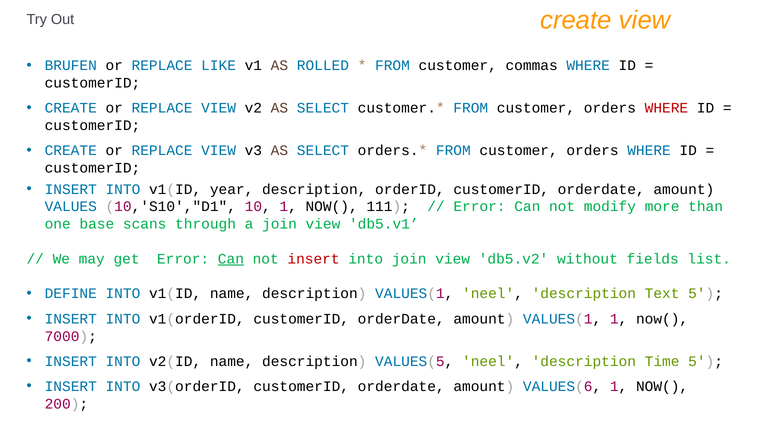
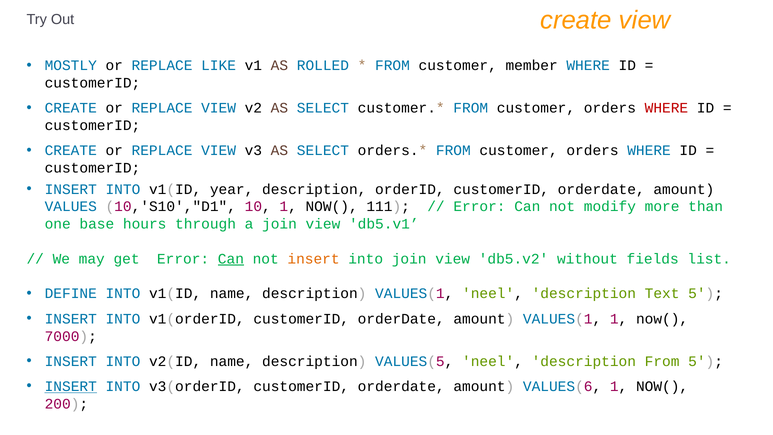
BRUFEN: BRUFEN -> MOSTLY
commas: commas -> member
scans: scans -> hours
insert at (314, 259) colour: red -> orange
description Time: Time -> From
INSERT at (71, 386) underline: none -> present
